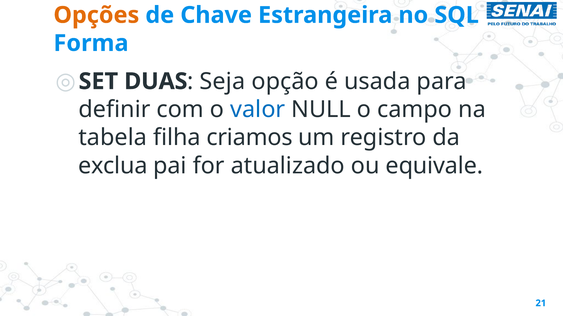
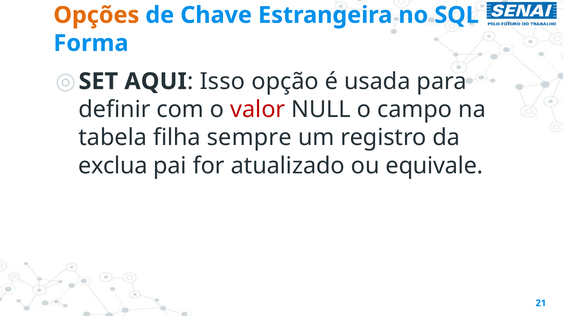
DUAS: DUAS -> AQUI
Seja: Seja -> Isso
valor colour: blue -> red
criamos: criamos -> sempre
